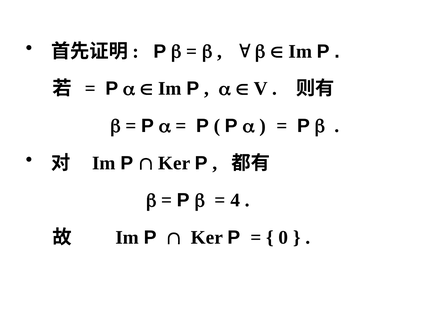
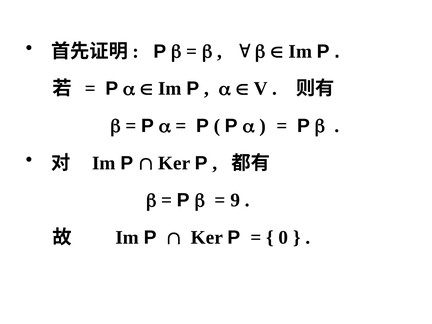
4: 4 -> 9
